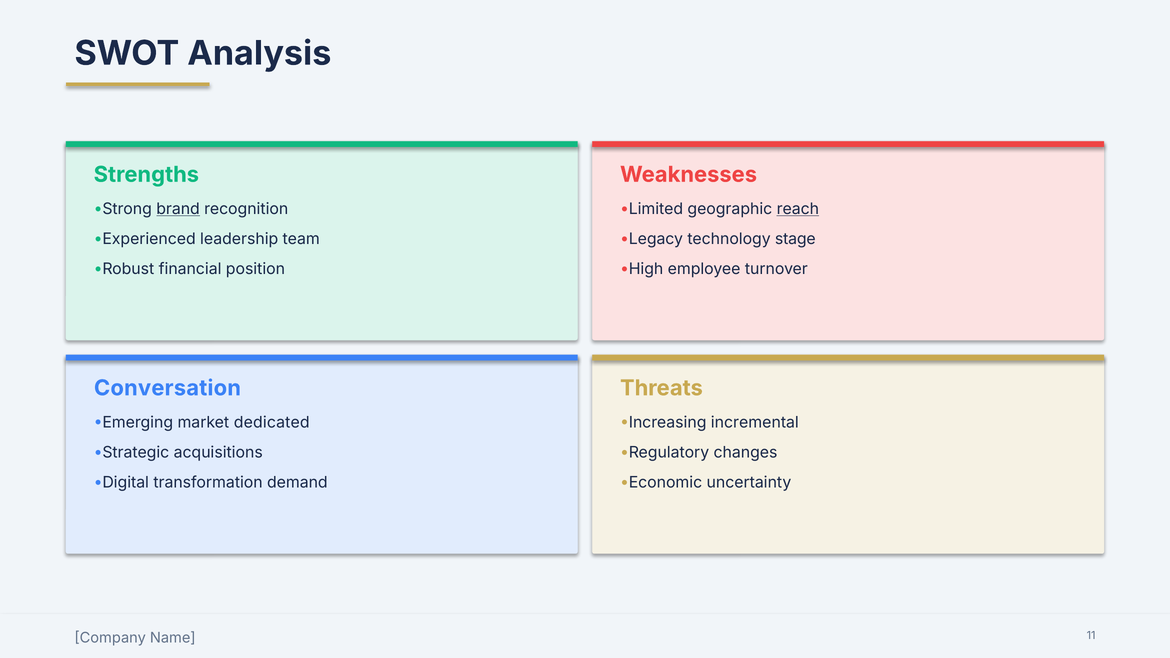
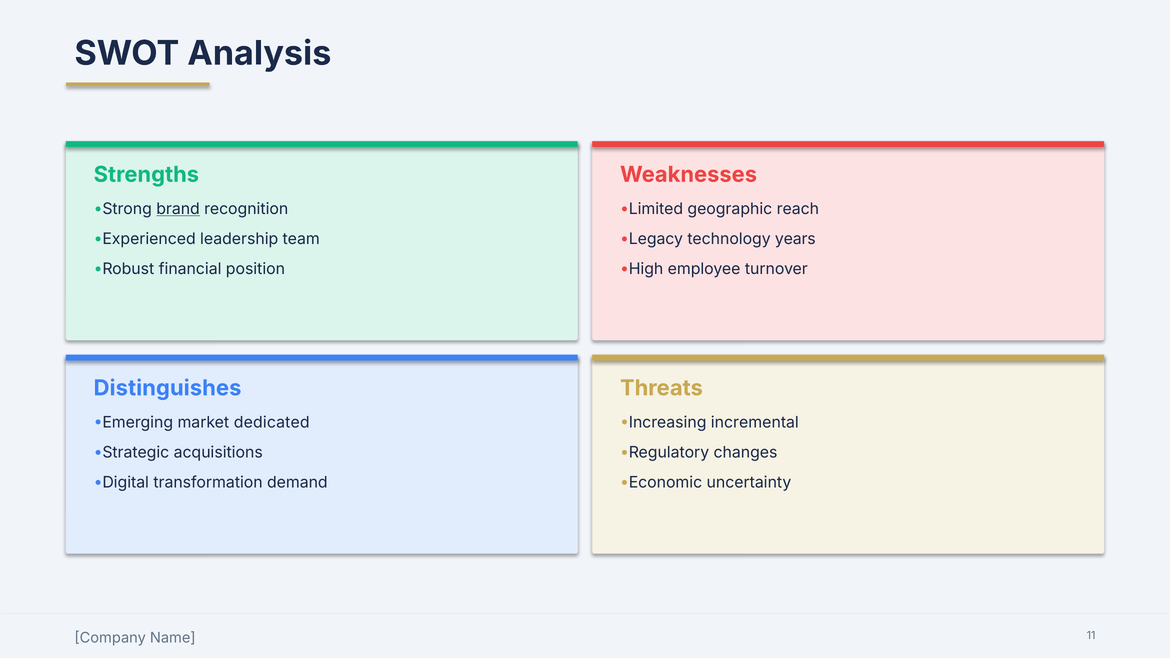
reach underline: present -> none
stage: stage -> years
Conversation: Conversation -> Distinguishes
